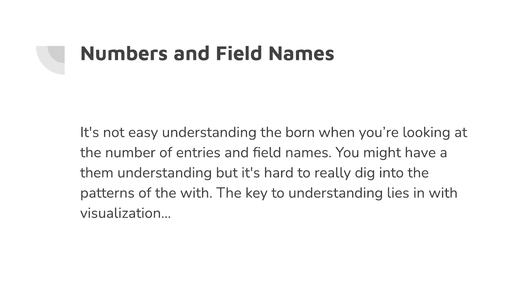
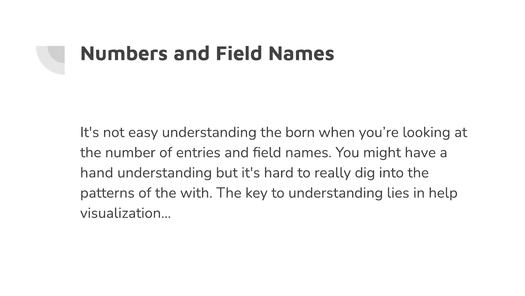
them: them -> hand
in with: with -> help
